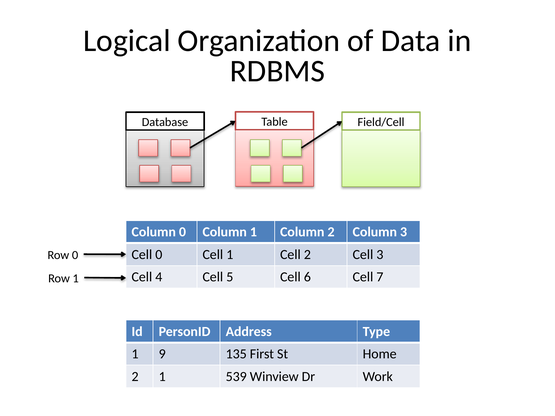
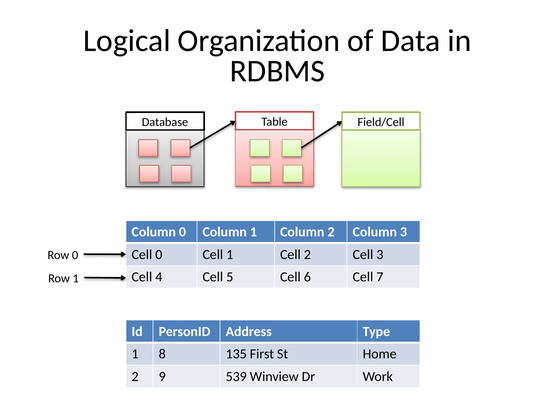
9: 9 -> 8
2 1: 1 -> 9
